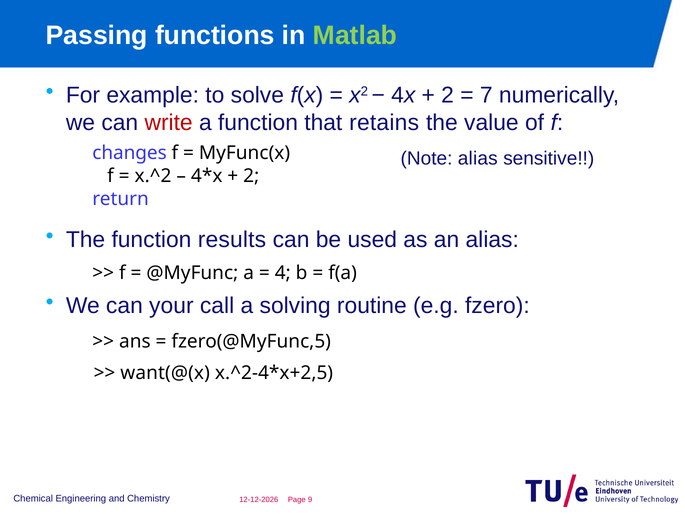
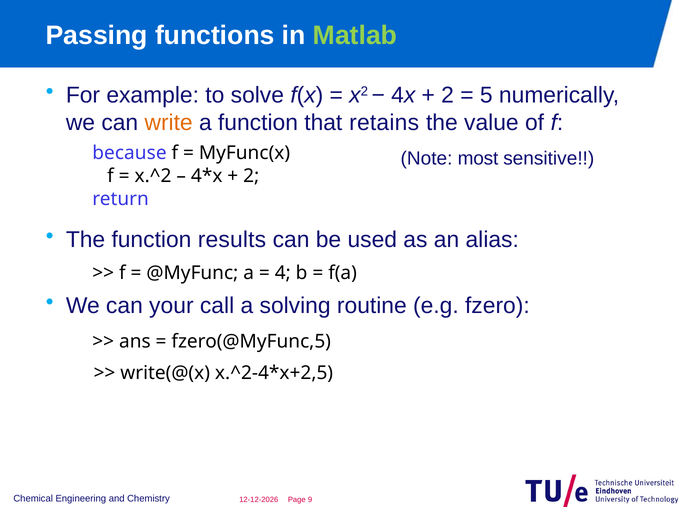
7: 7 -> 5
write colour: red -> orange
changes: changes -> because
Note alias: alias -> most
want(@(x: want(@(x -> write(@(x
